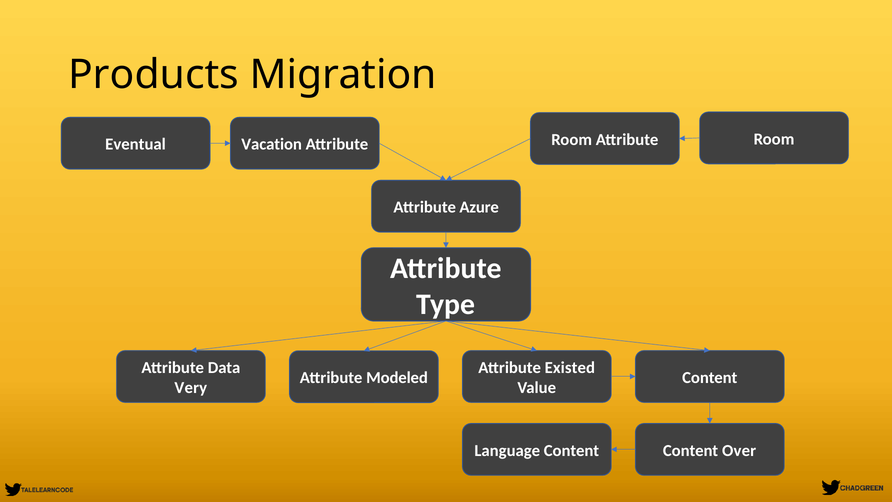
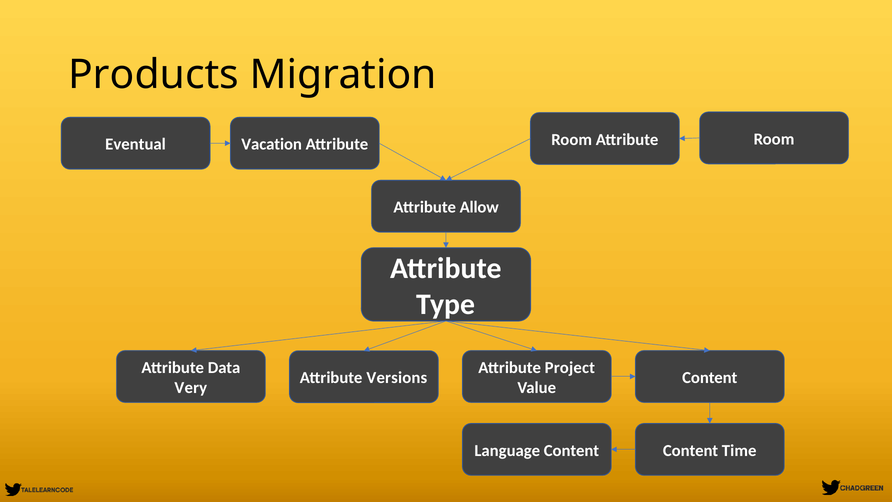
Azure: Azure -> Allow
Existed: Existed -> Project
Modeled: Modeled -> Versions
Over: Over -> Time
